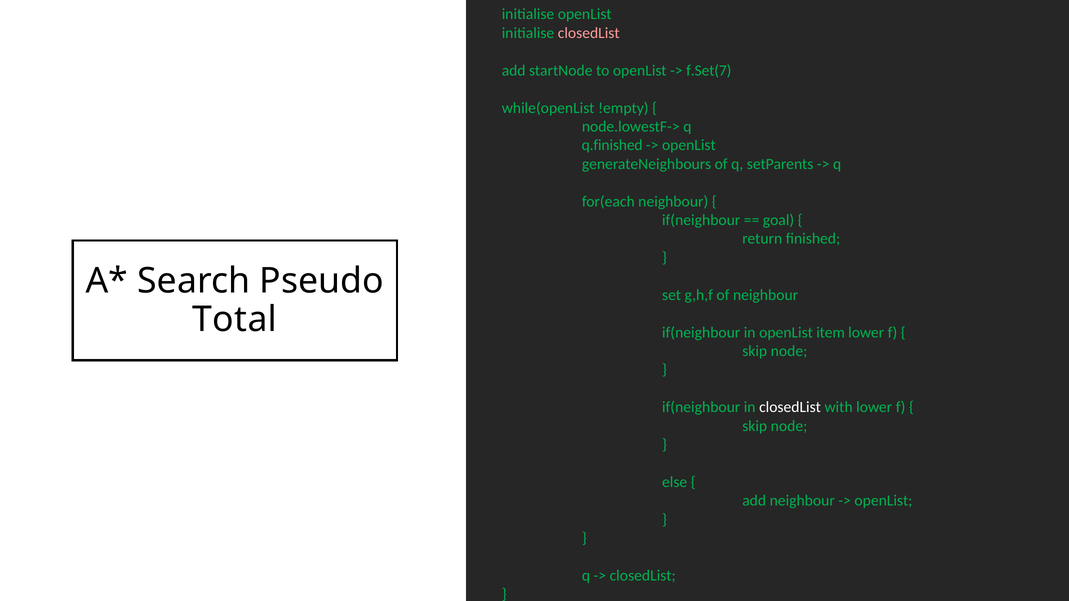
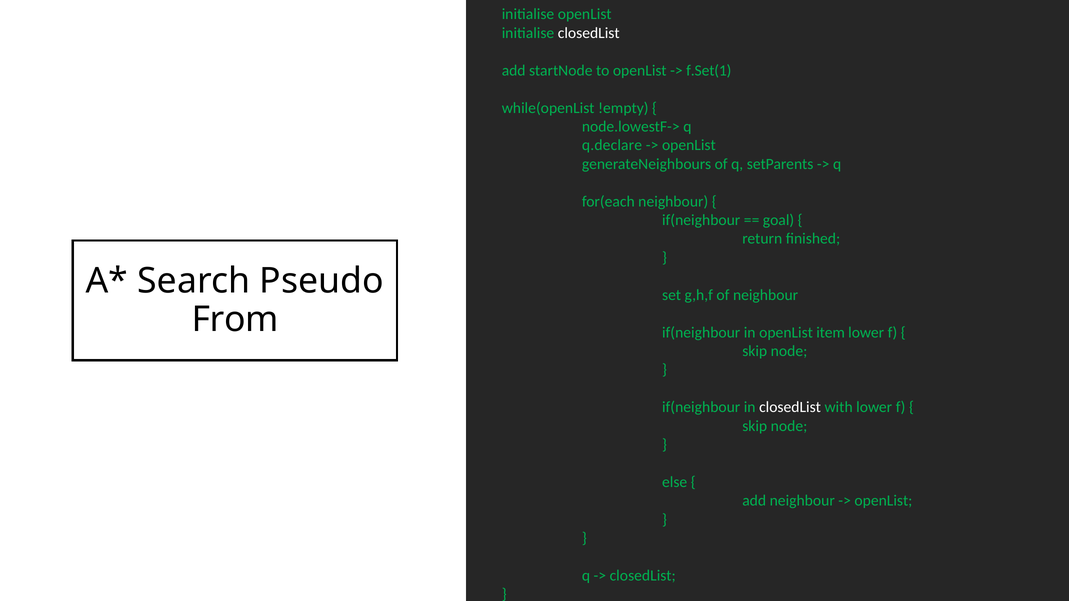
closedList at (589, 33) colour: pink -> white
f.Set(7: f.Set(7 -> f.Set(1
q.finished: q.finished -> q.declare
Total: Total -> From
